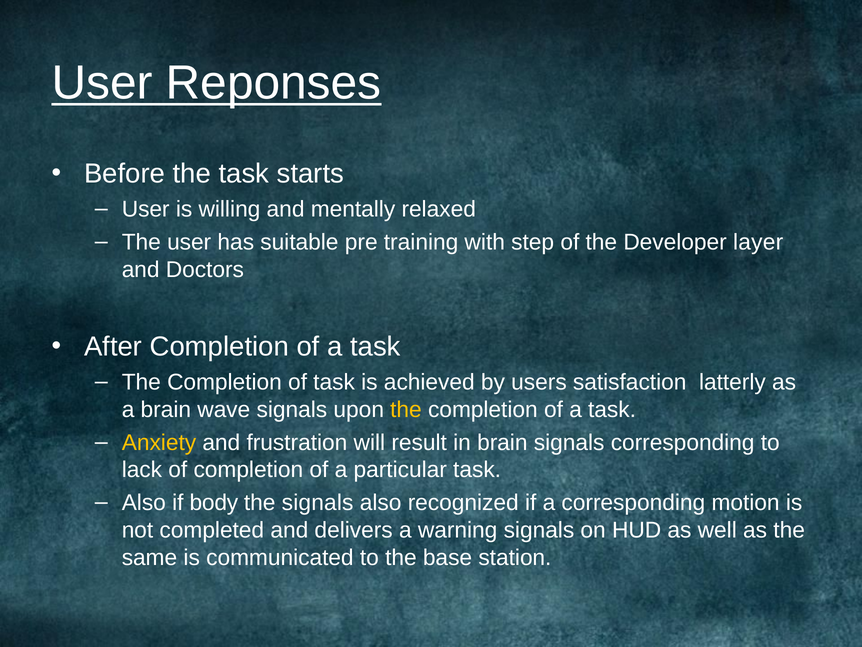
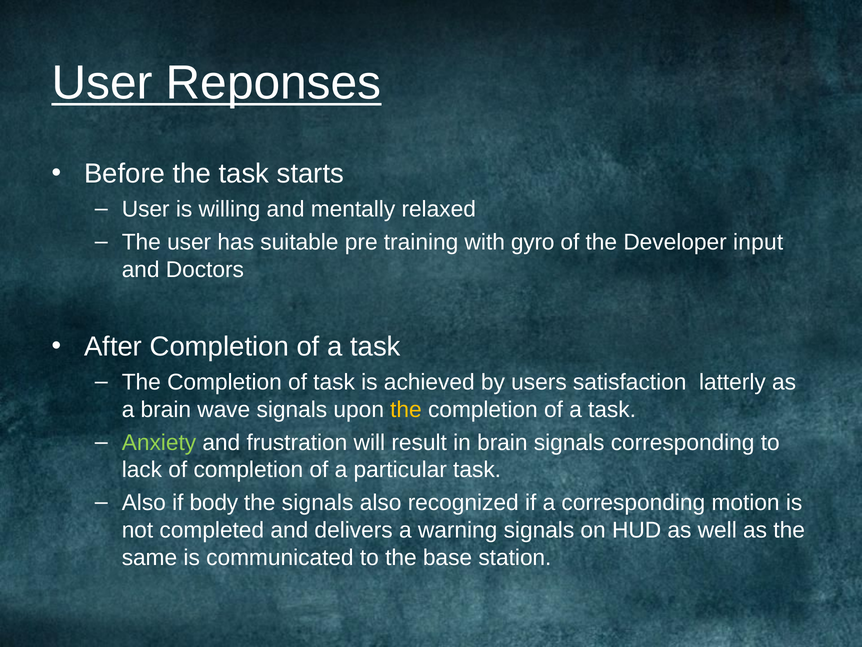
step: step -> gyro
layer: layer -> input
Anxiety colour: yellow -> light green
